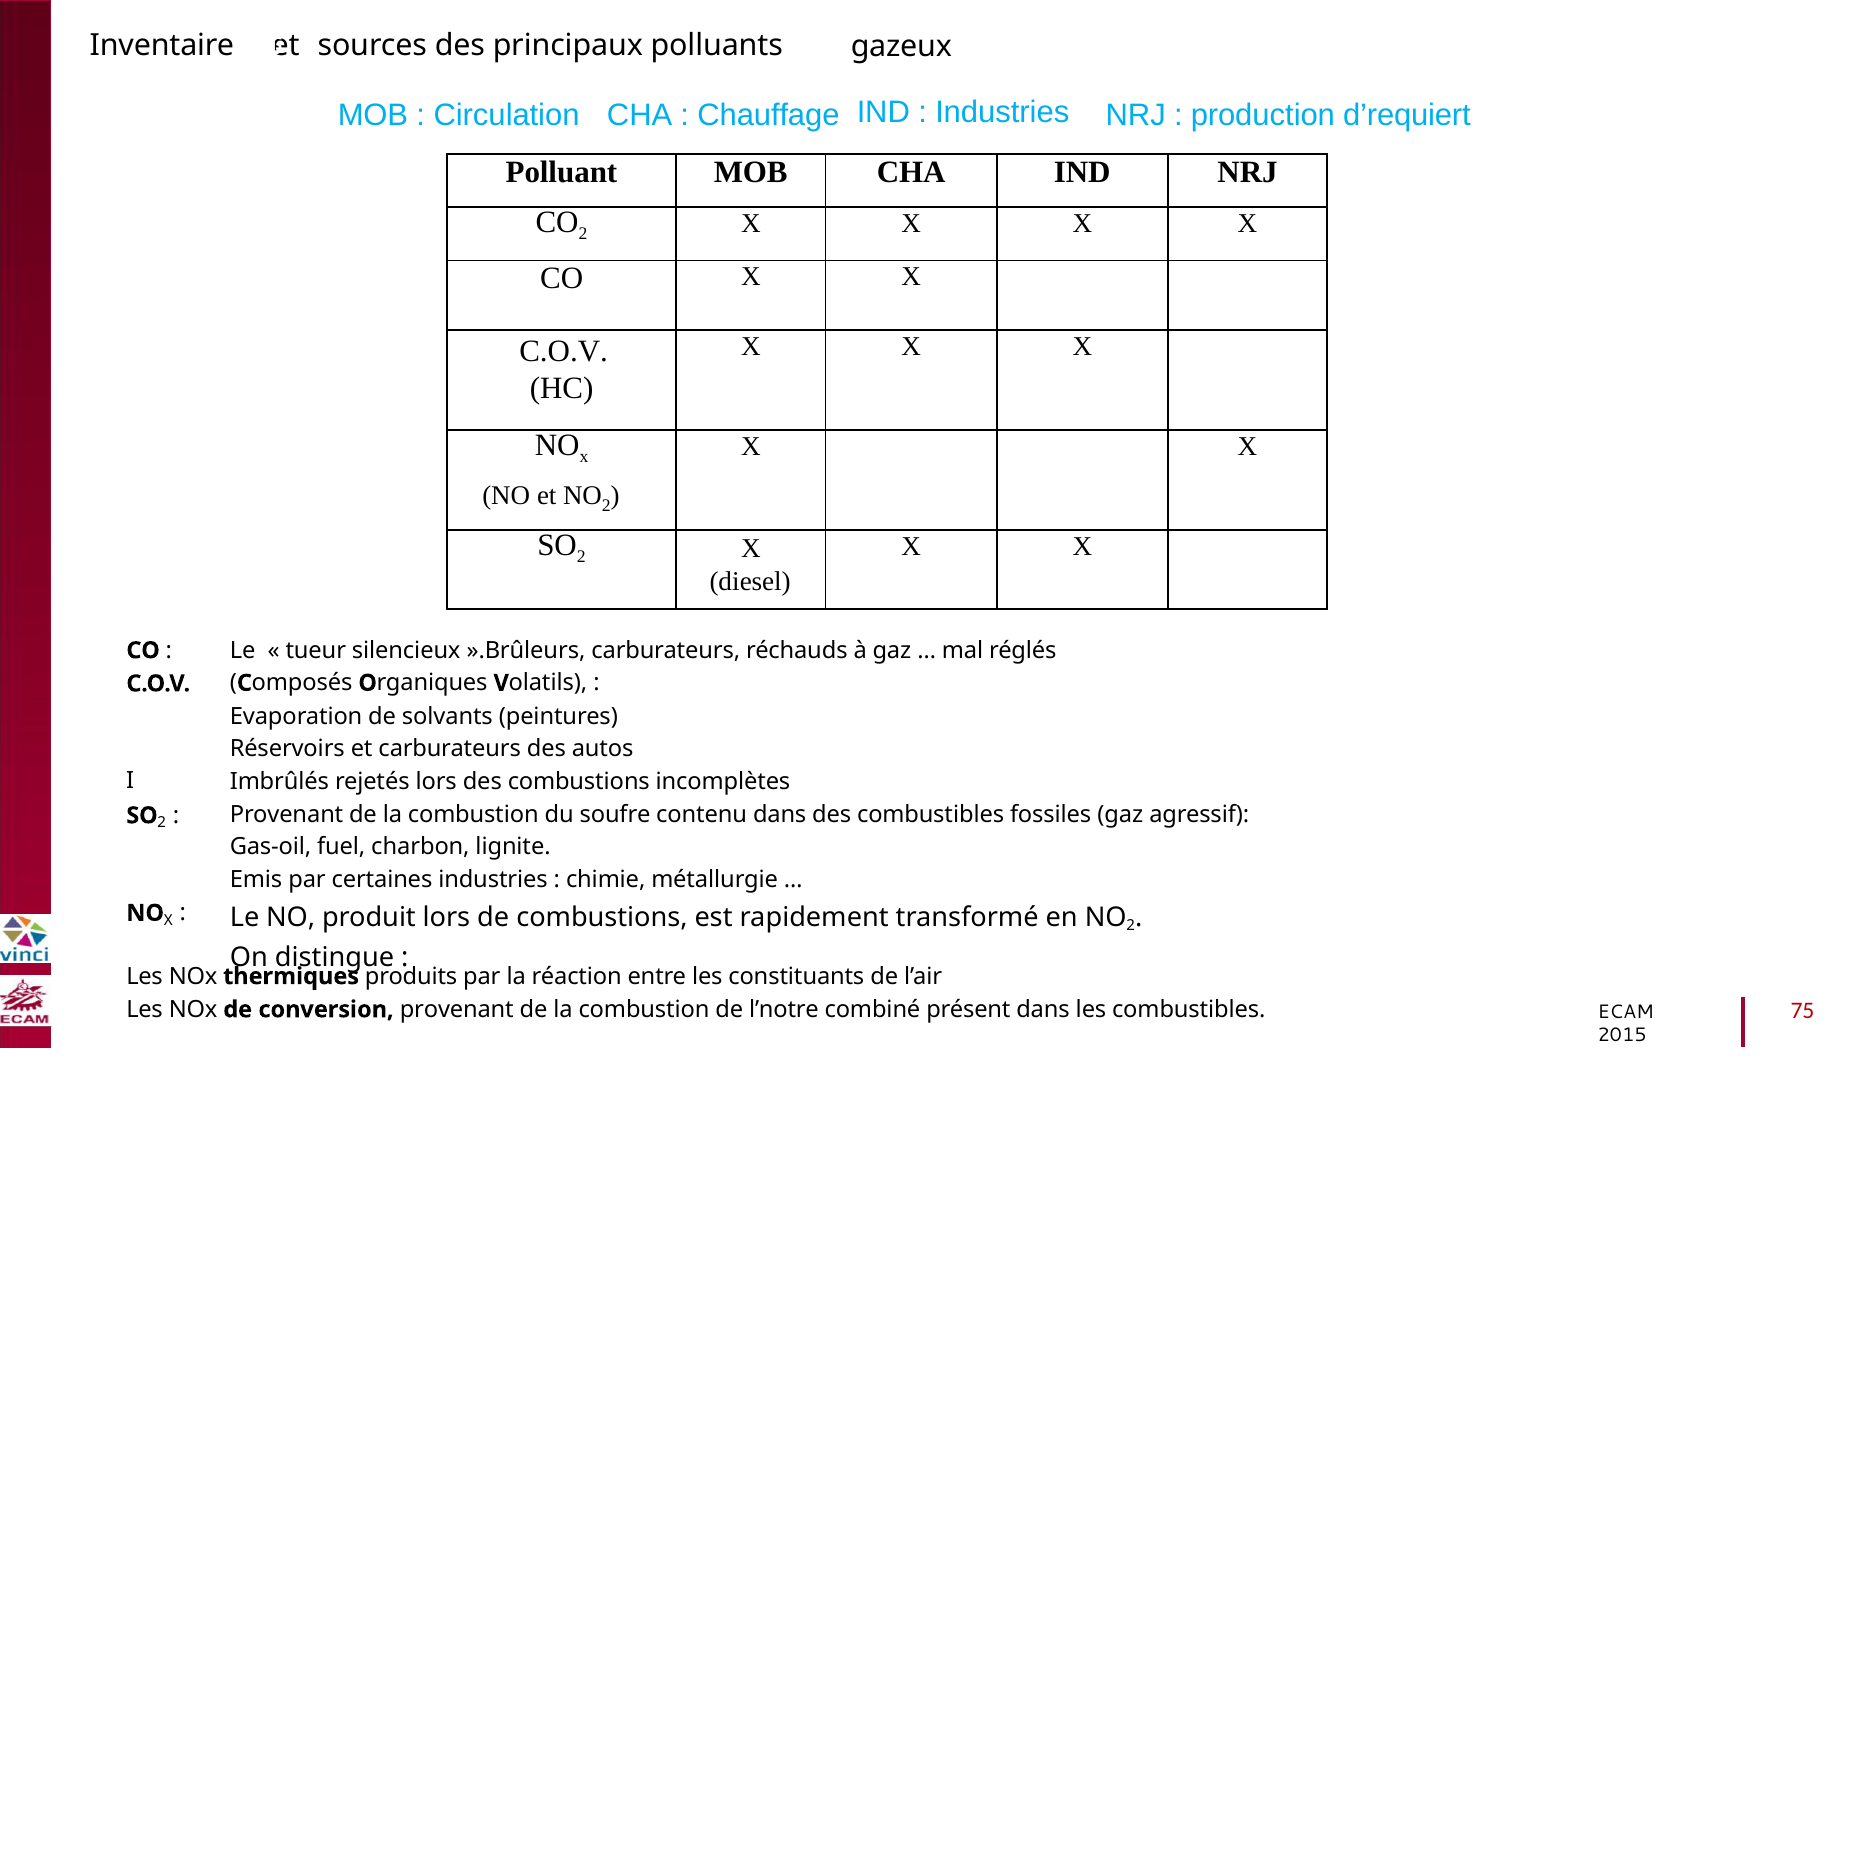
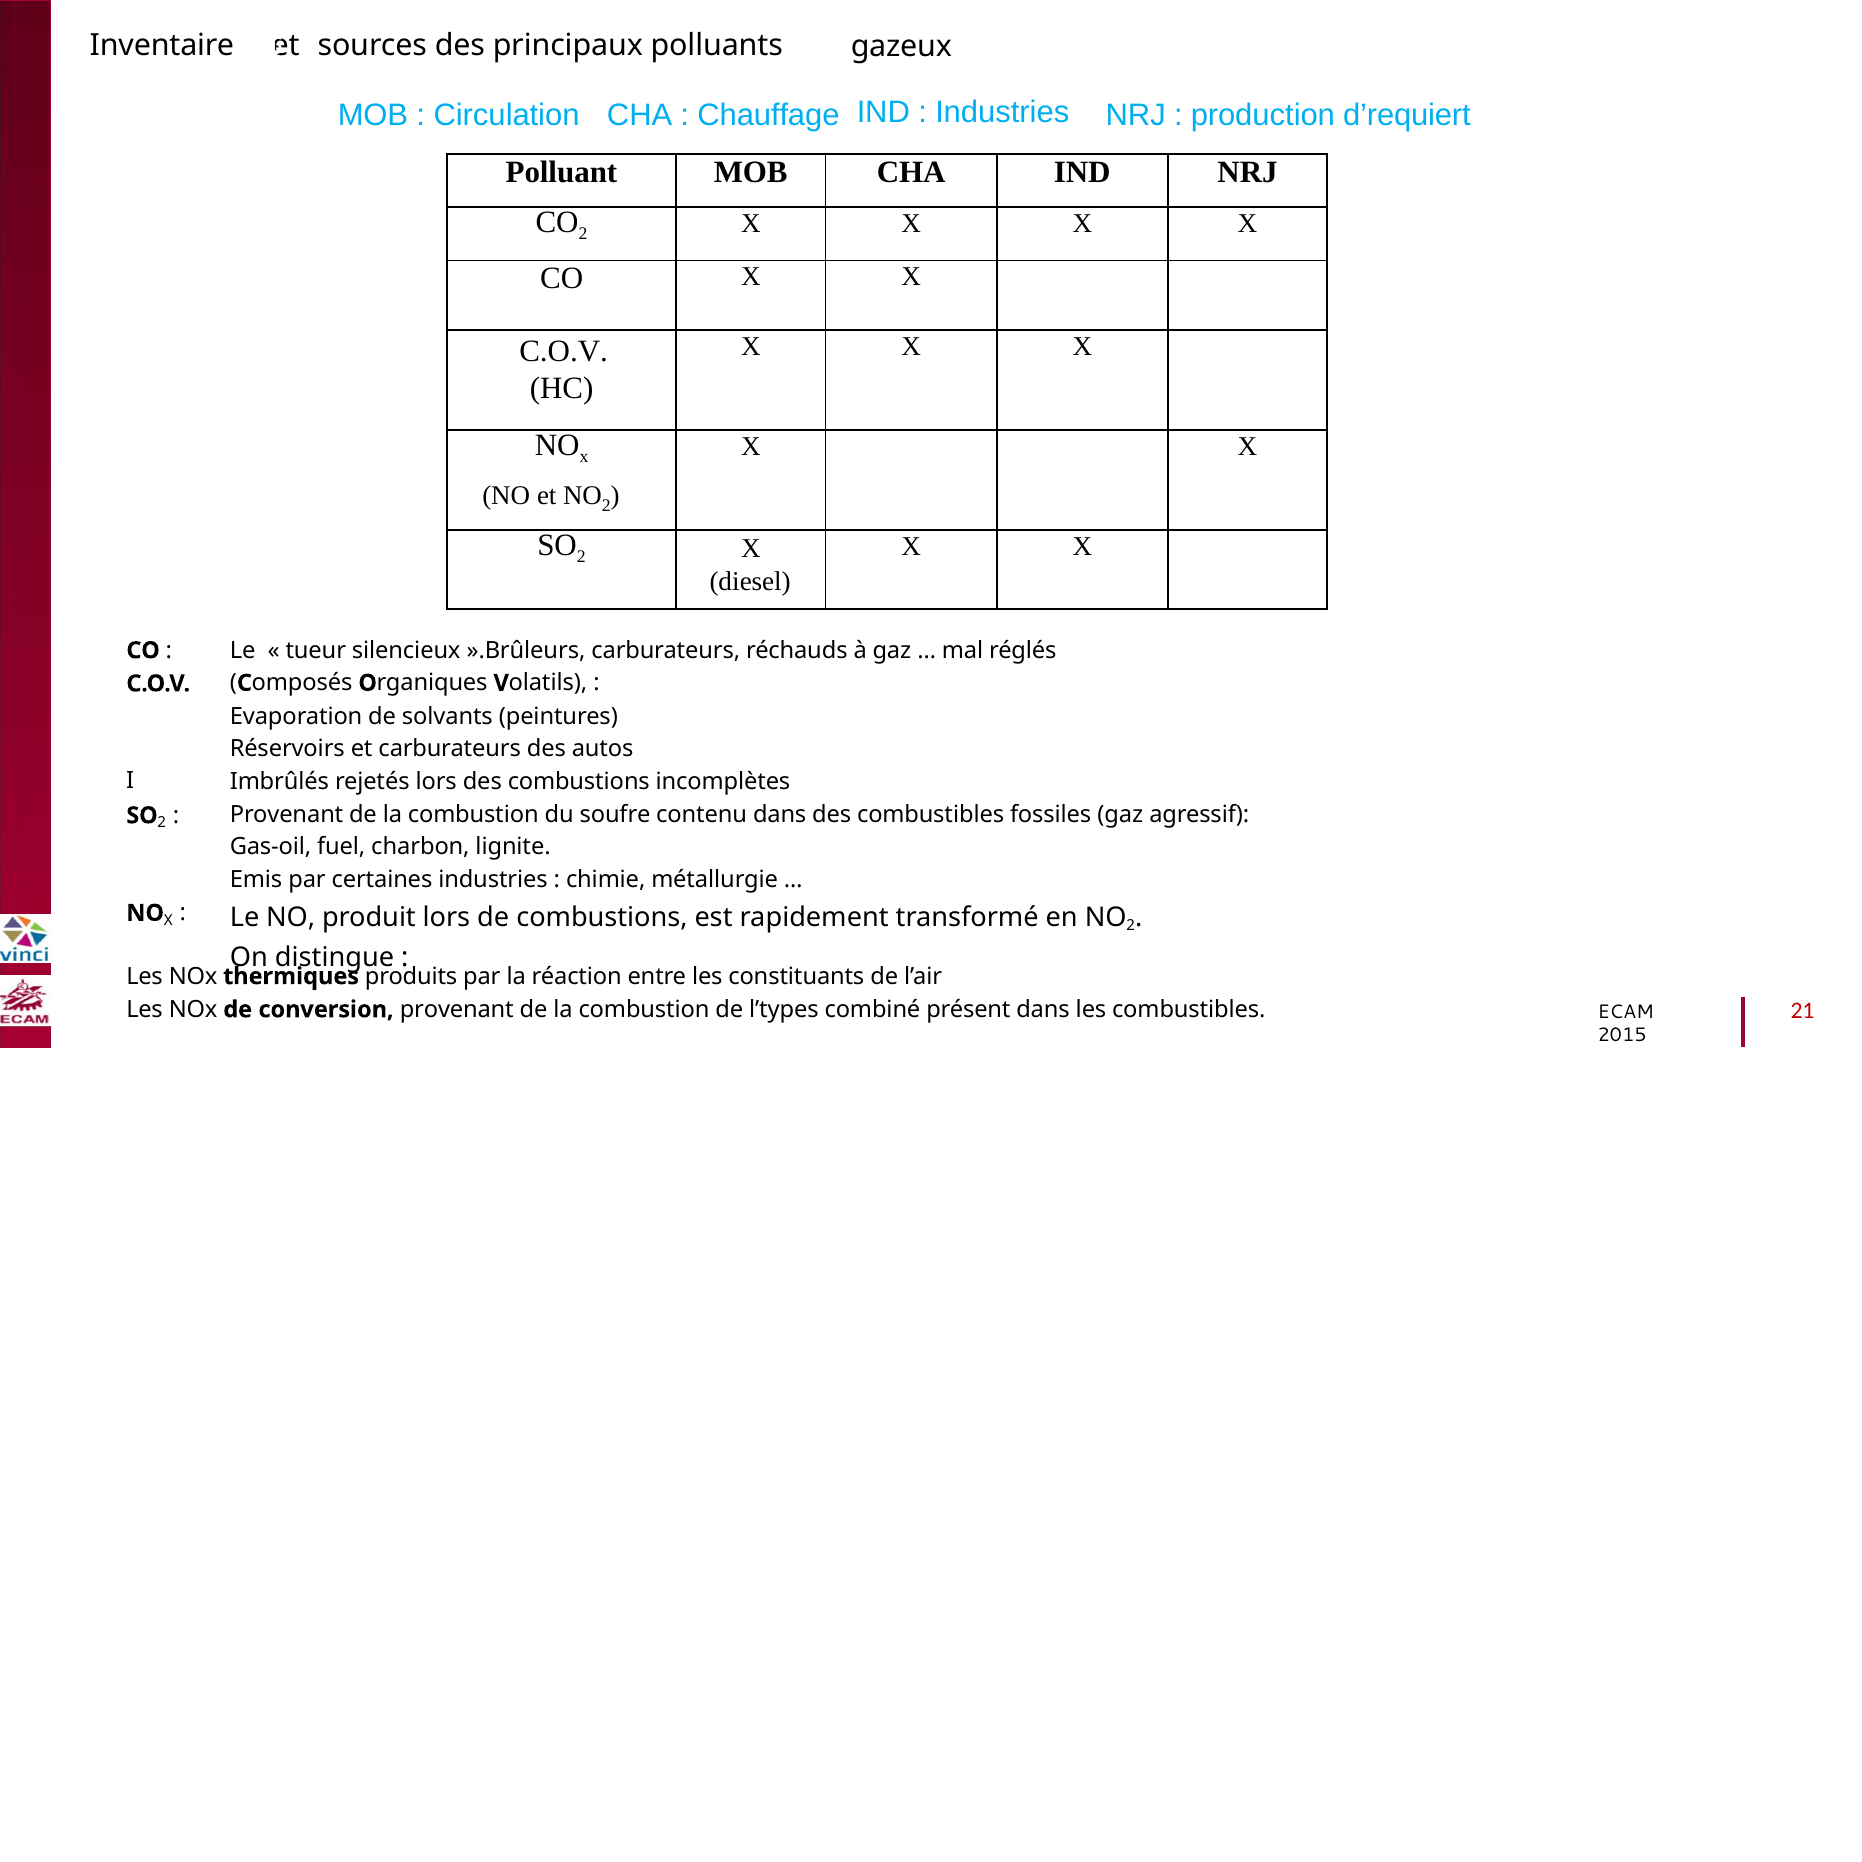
l’notre: l’notre -> l’types
75: 75 -> 21
